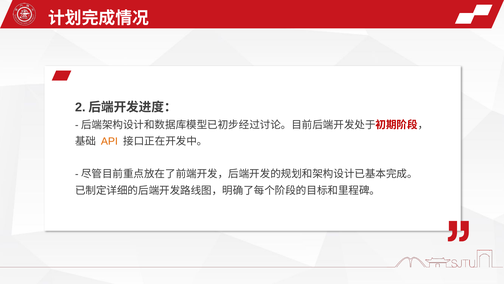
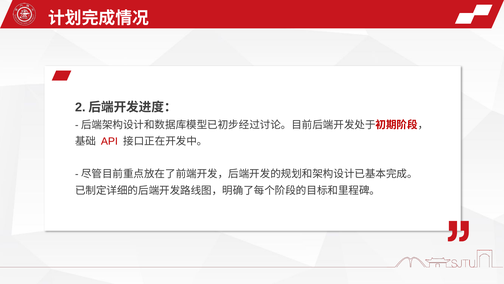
API colour: orange -> red
